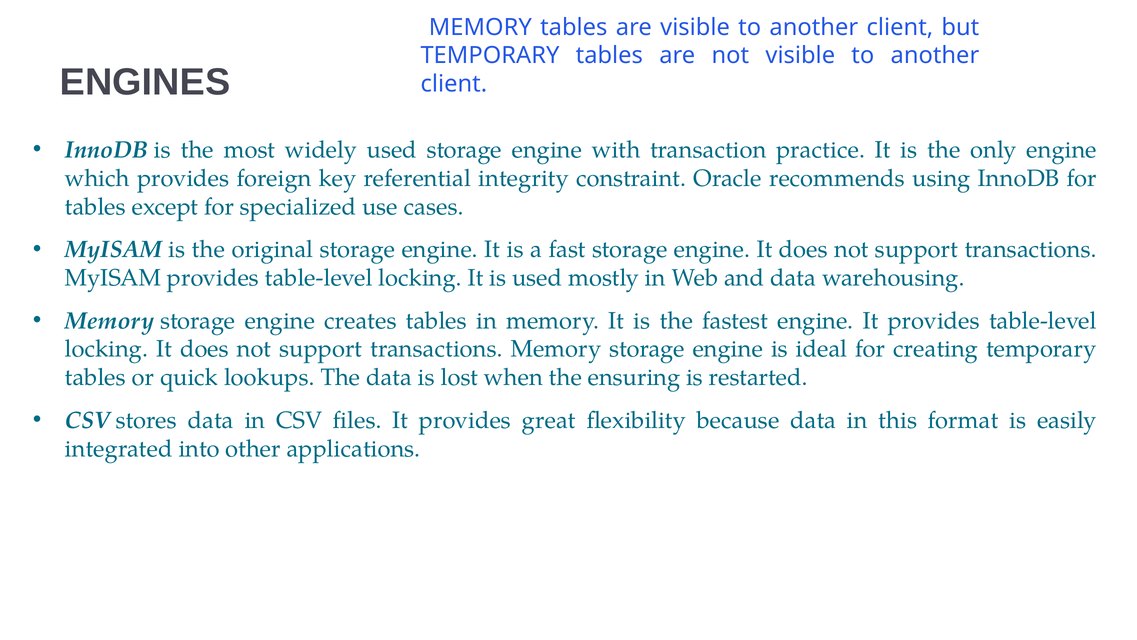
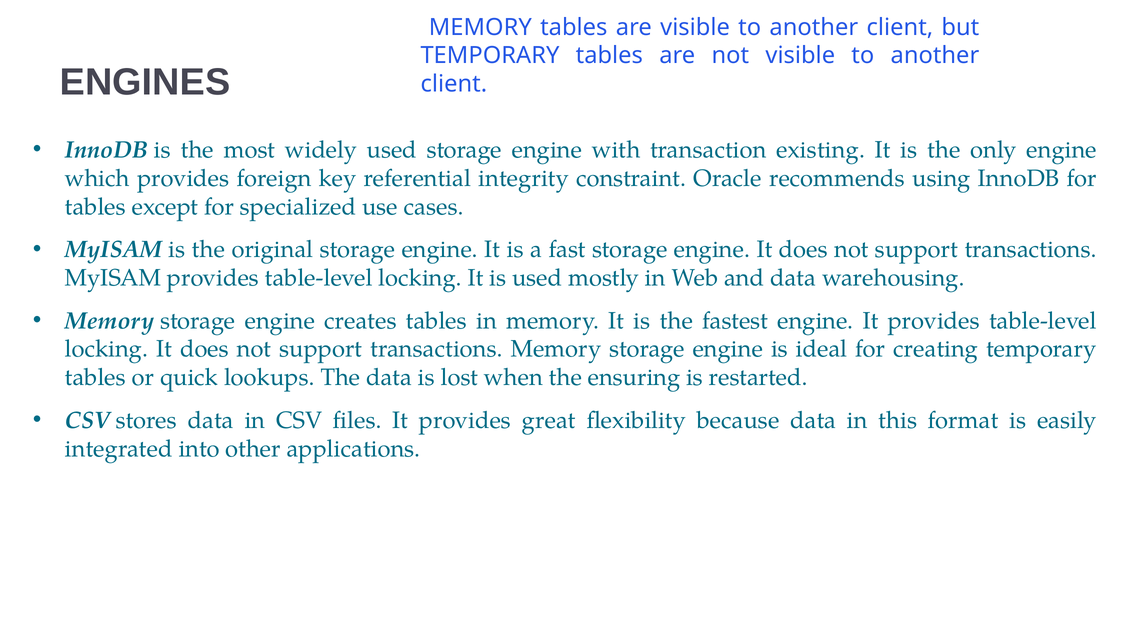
practice: practice -> existing
